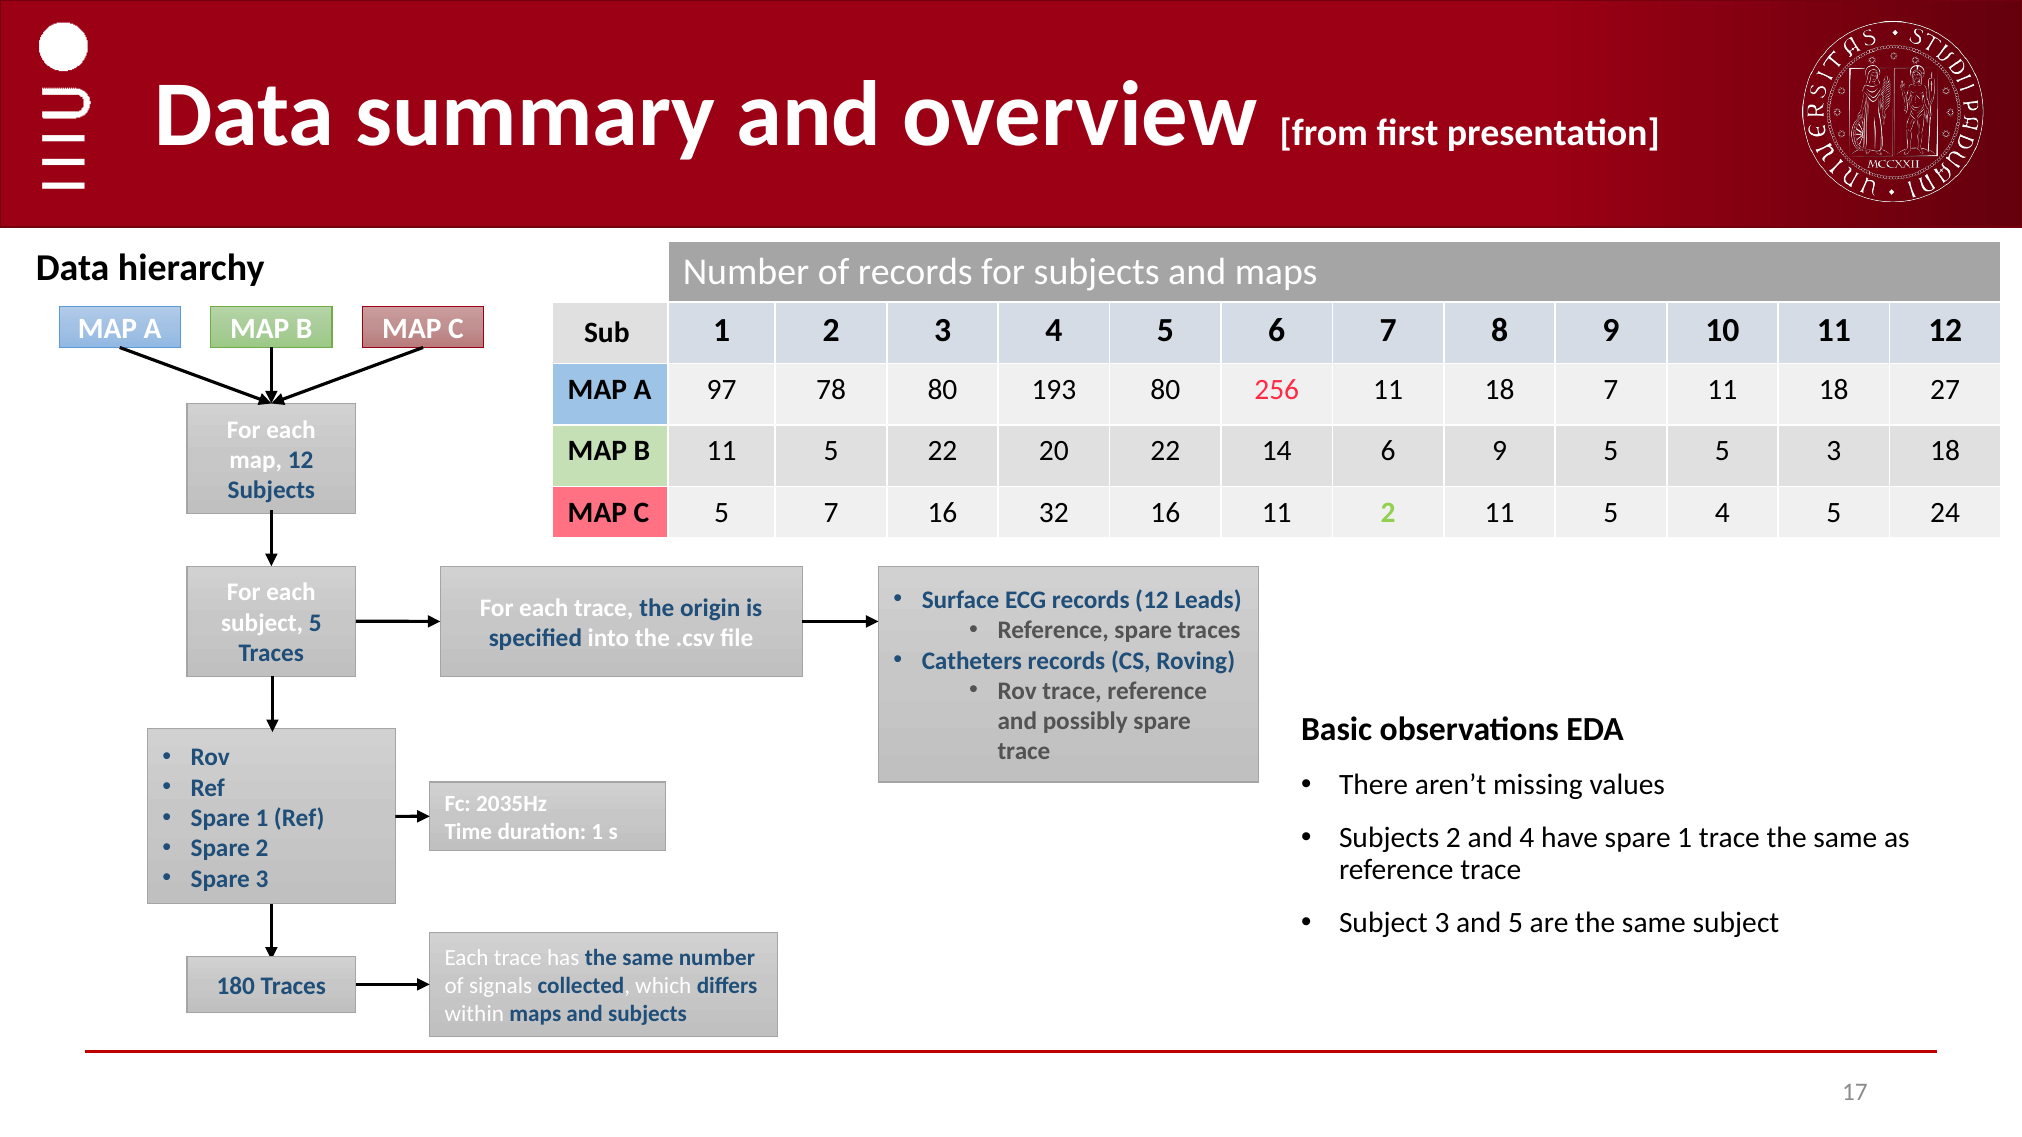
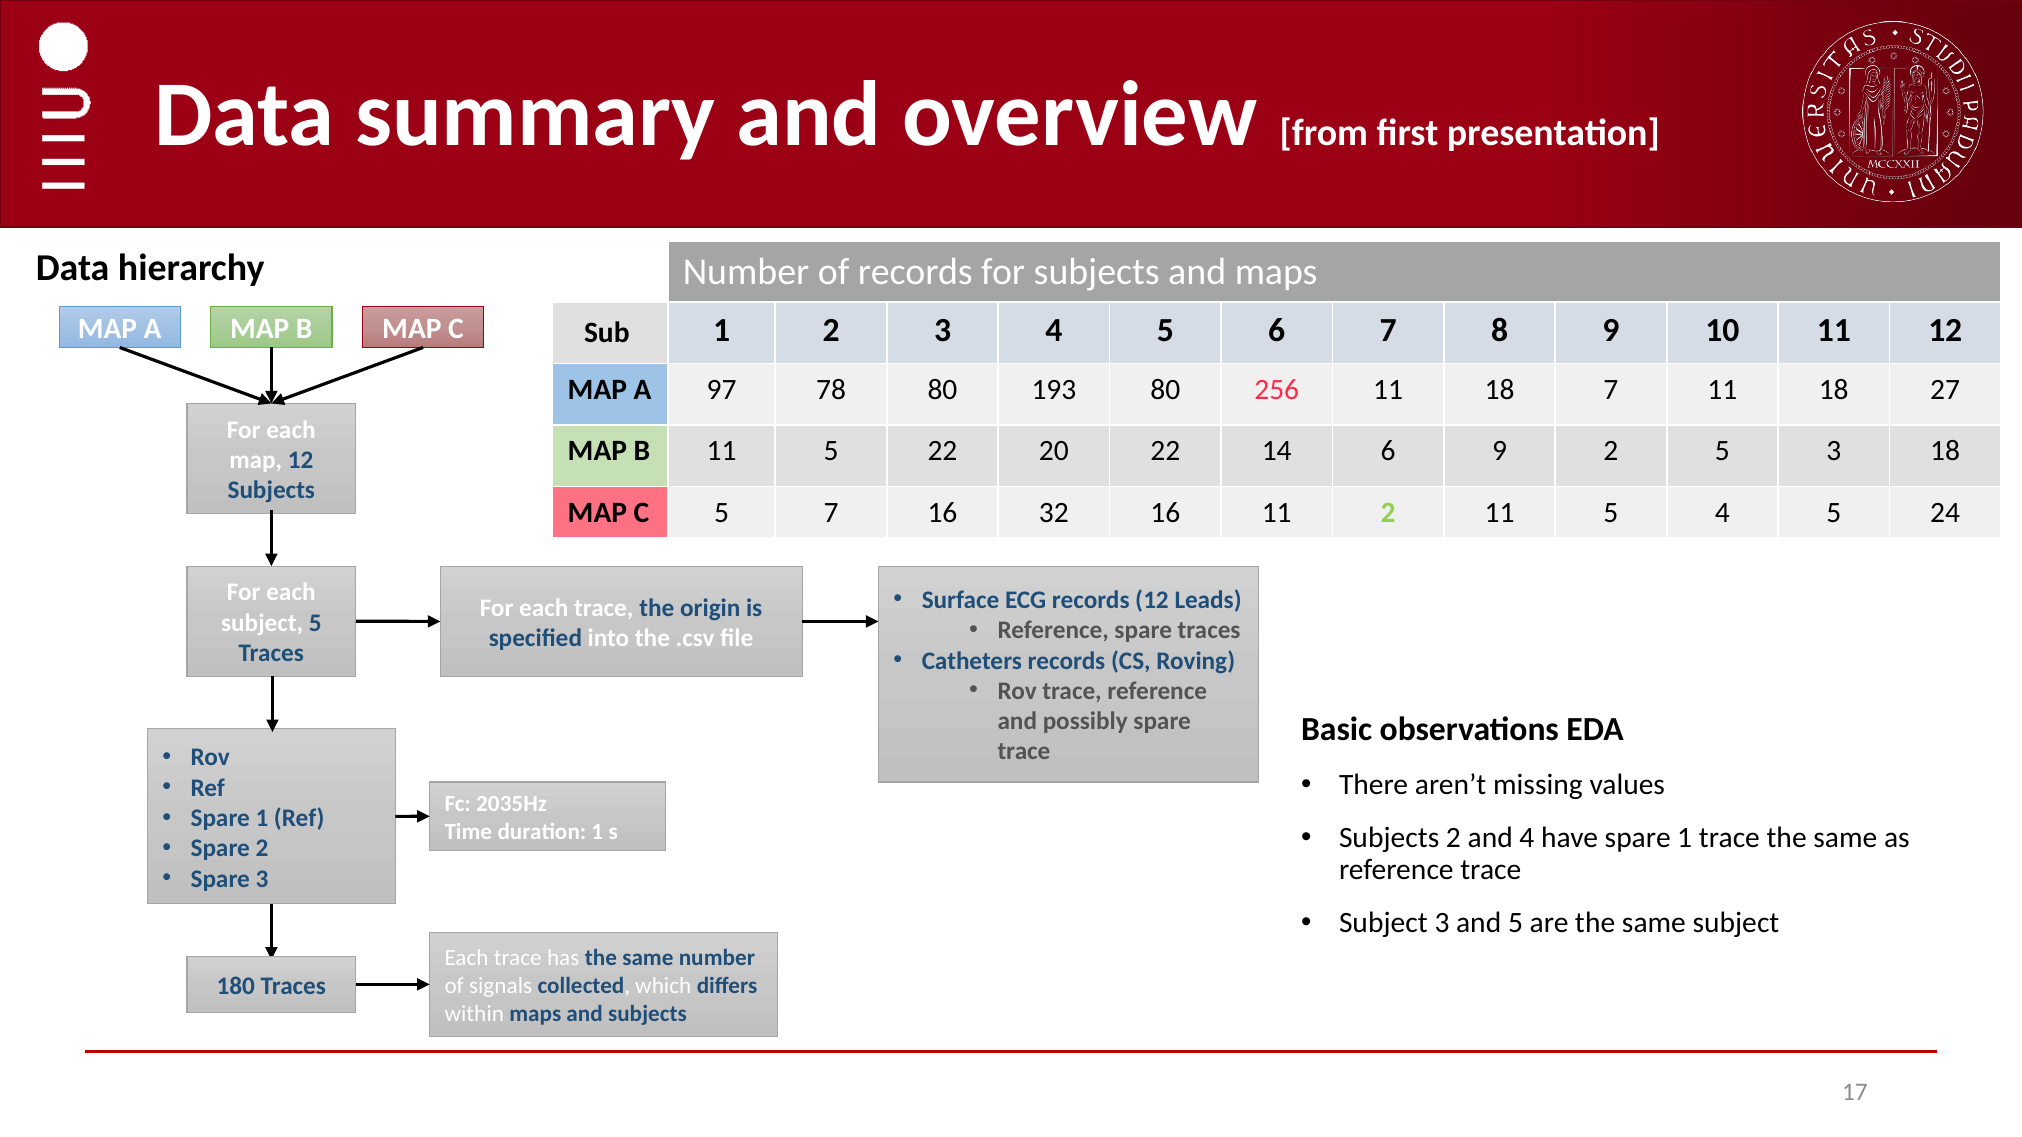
9 5: 5 -> 2
